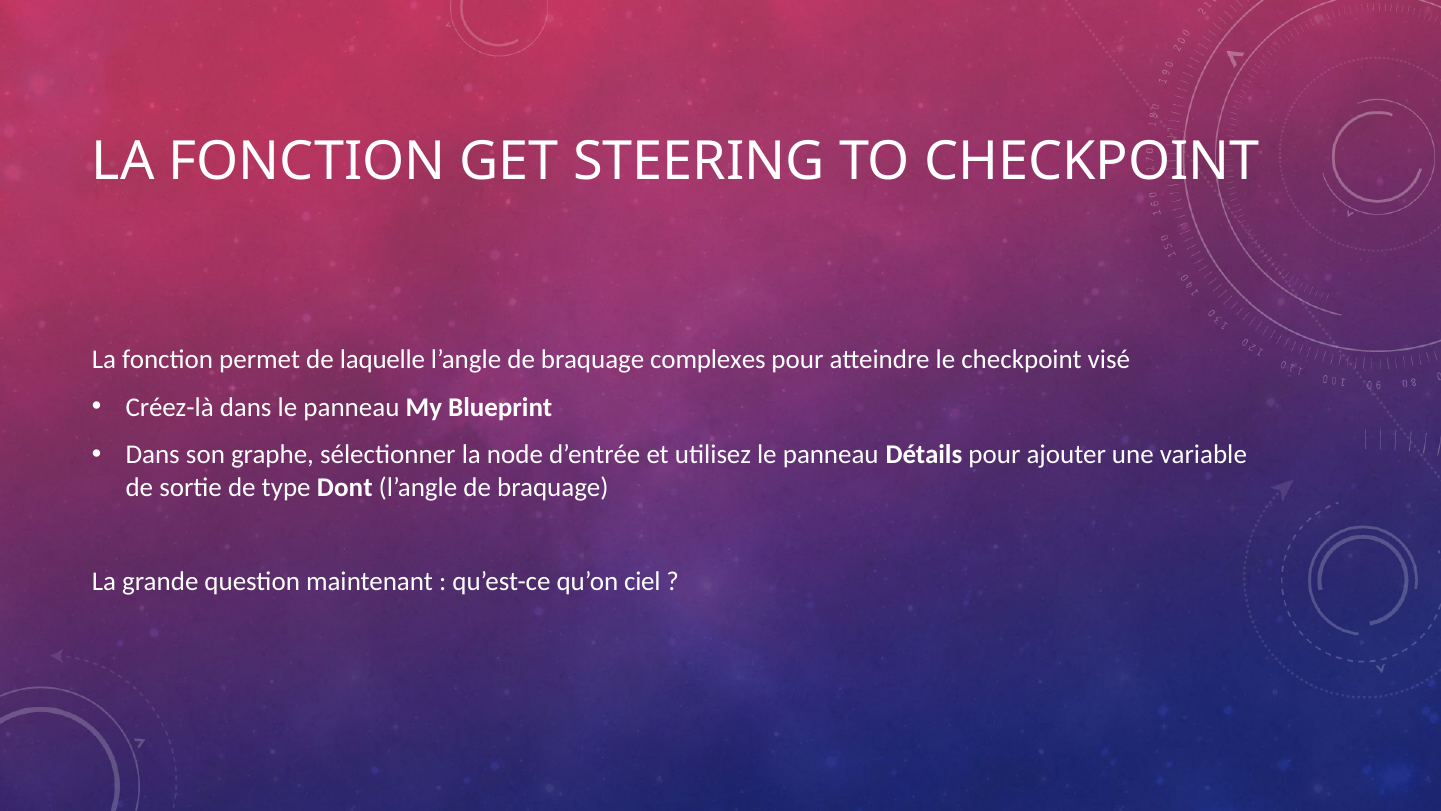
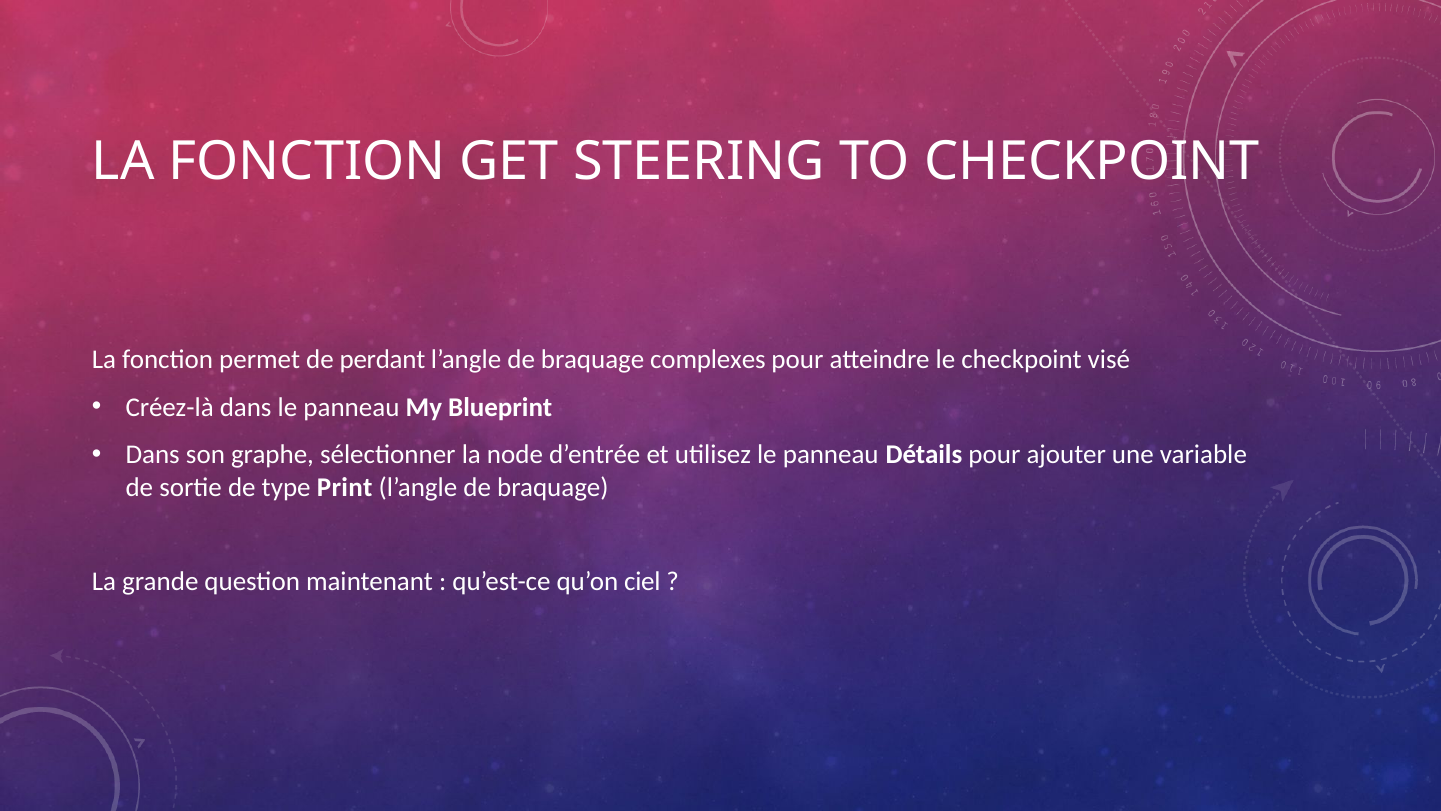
laquelle: laquelle -> perdant
Dont: Dont -> Print
